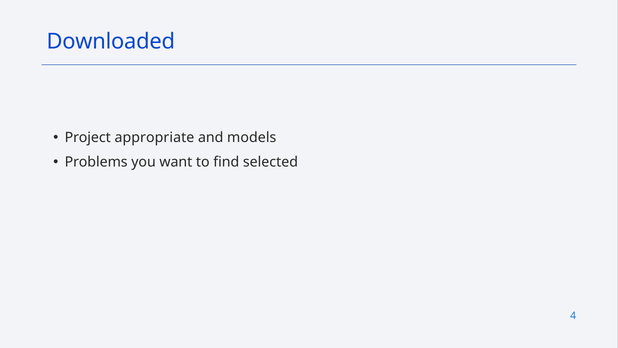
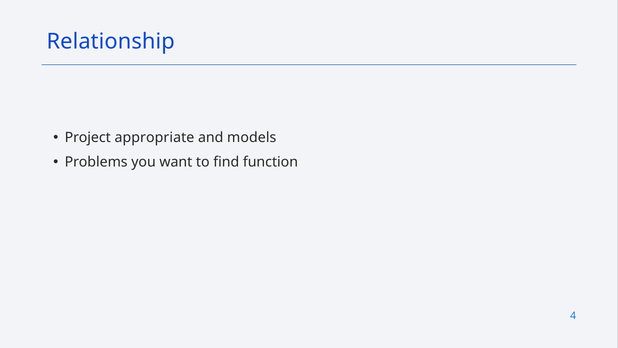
Downloaded: Downloaded -> Relationship
selected: selected -> function
